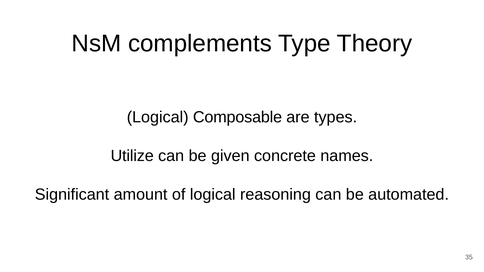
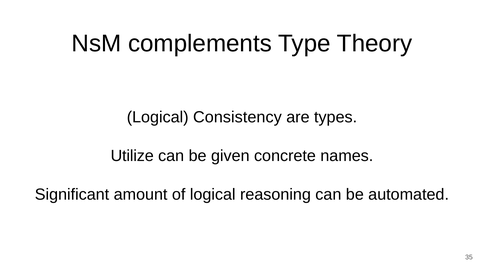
Composable: Composable -> Consistency
